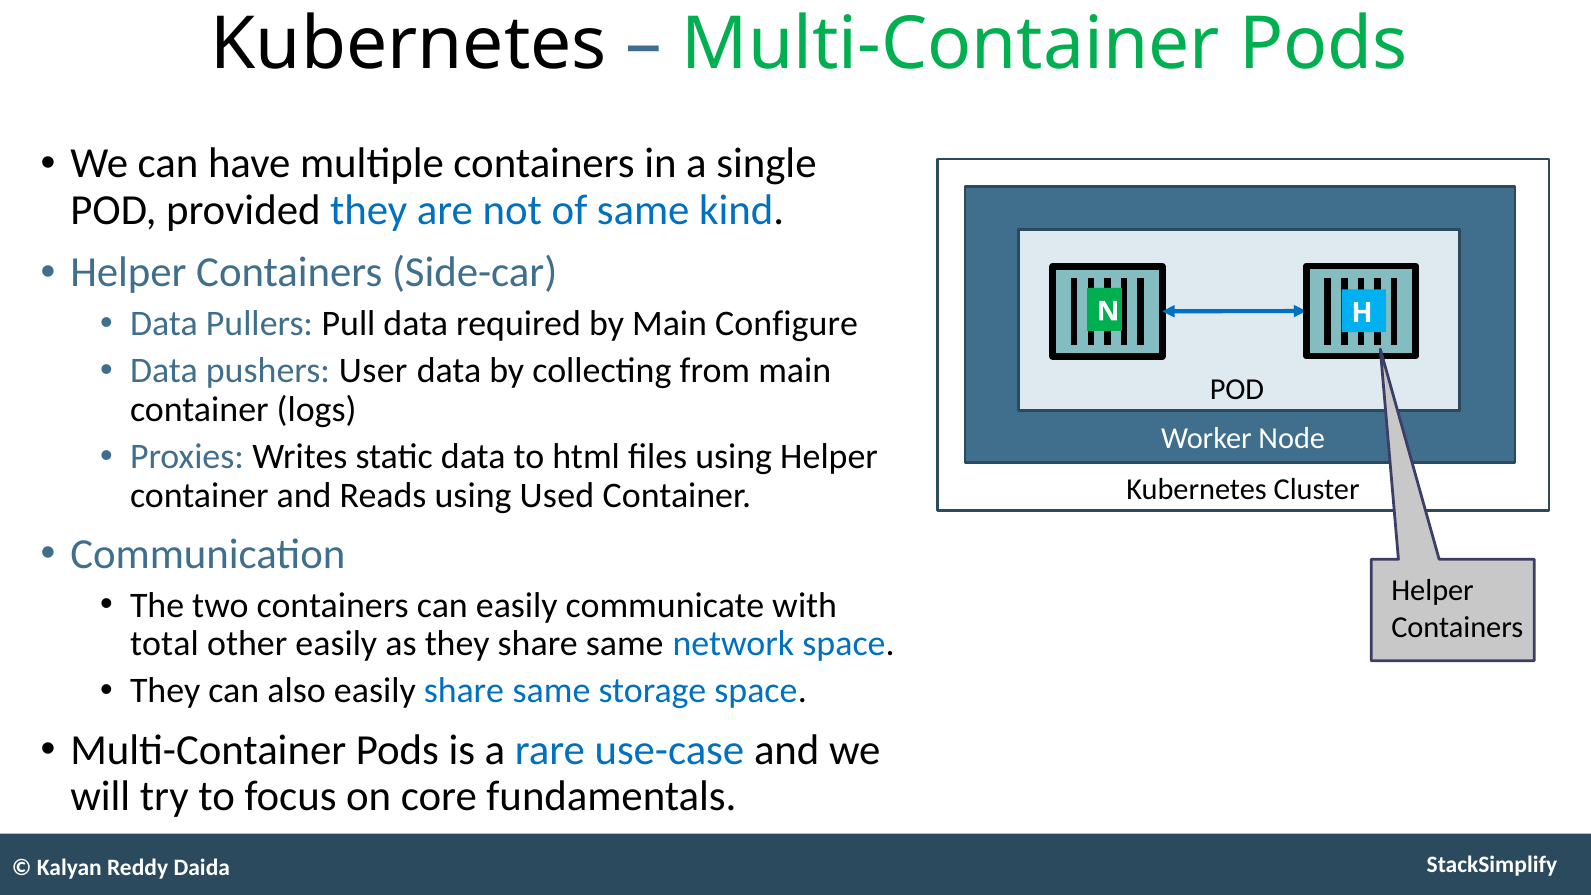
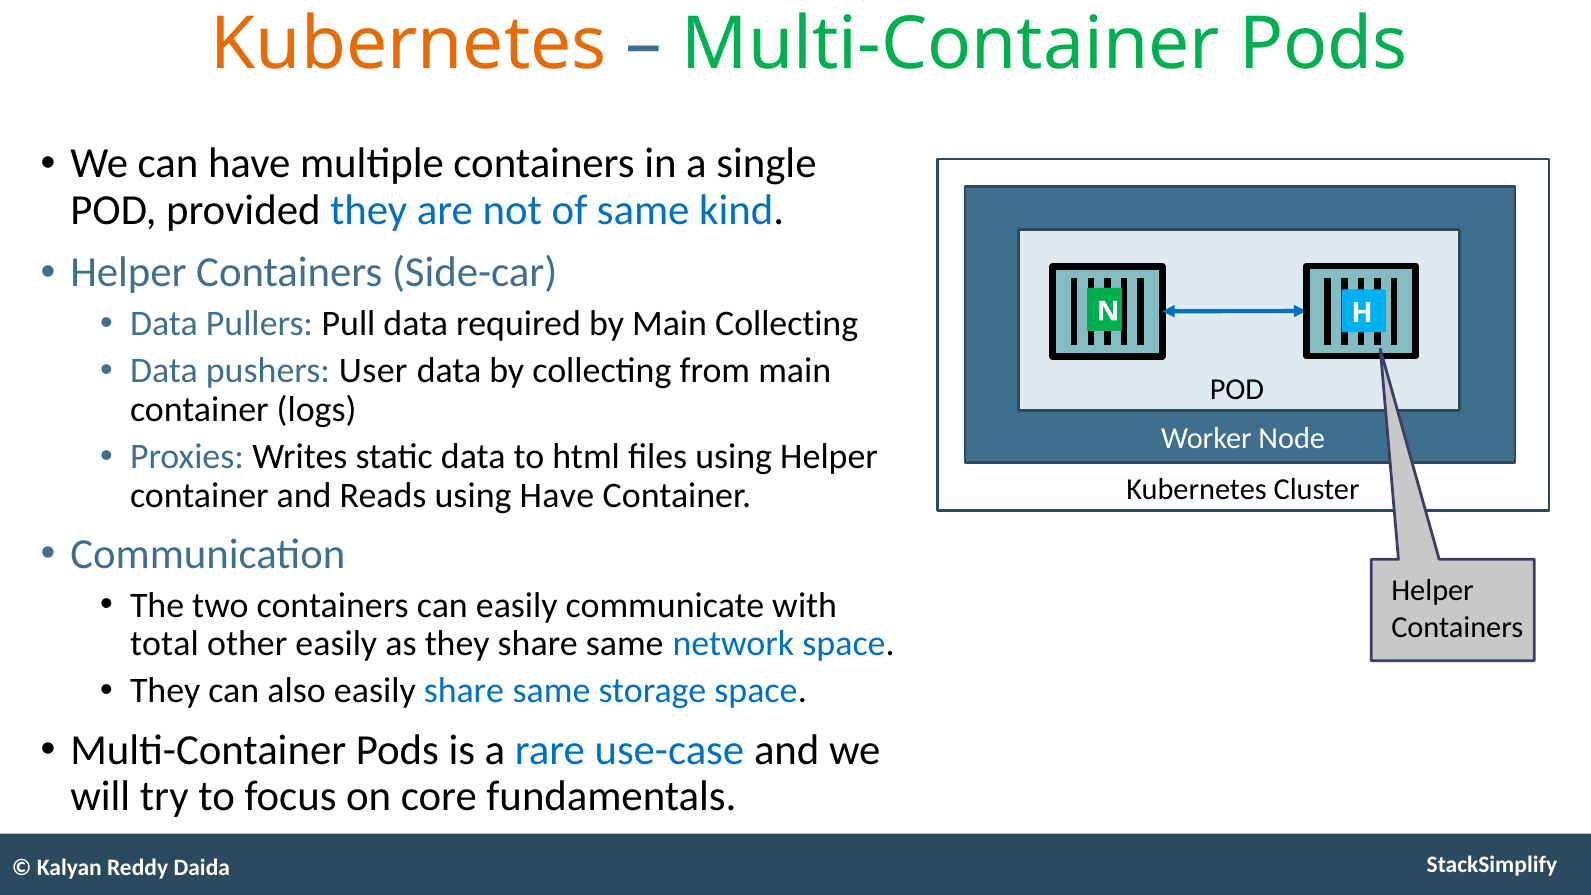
Kubernetes at (409, 45) colour: black -> orange
Main Configure: Configure -> Collecting
using Used: Used -> Have
